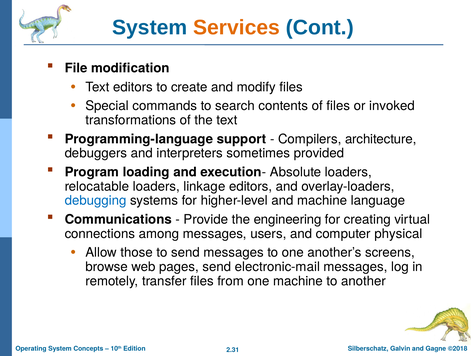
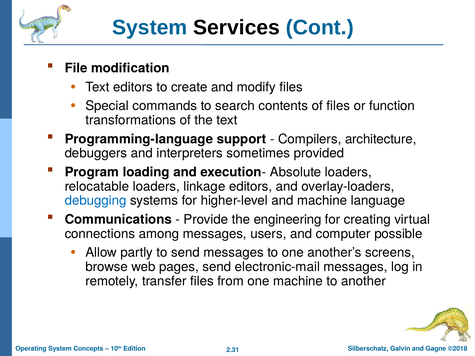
Services colour: orange -> black
invoked: invoked -> function
physical: physical -> possible
those: those -> partly
